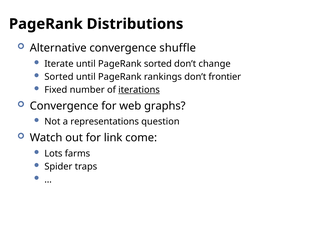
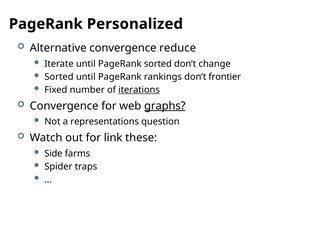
Distributions: Distributions -> Personalized
shuffle: shuffle -> reduce
graphs underline: none -> present
come: come -> these
Lots: Lots -> Side
